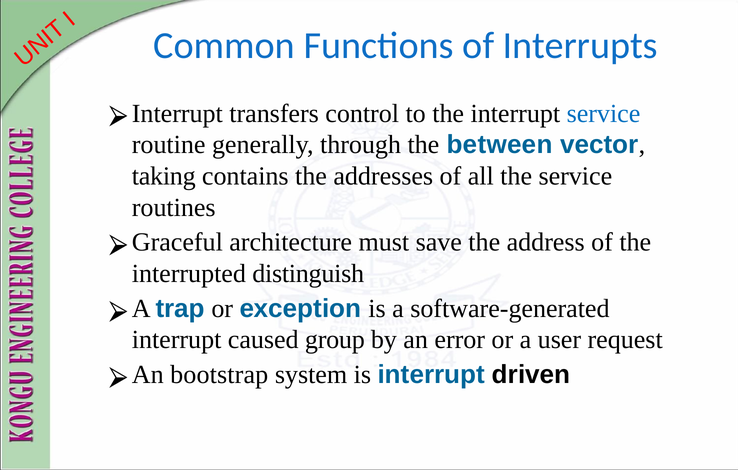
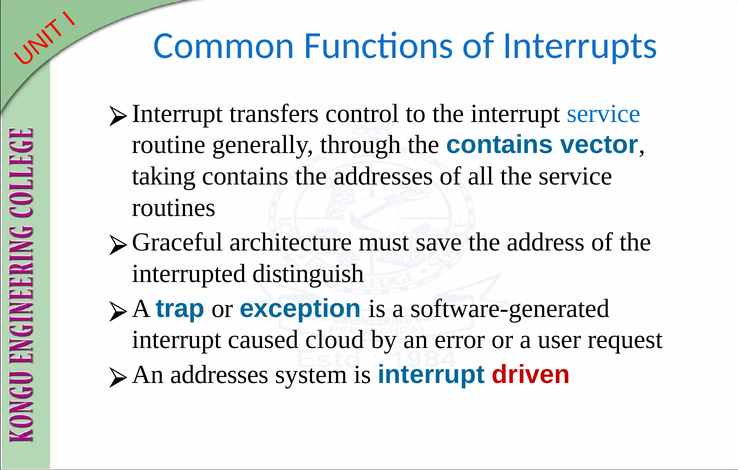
the between: between -> contains
group: group -> cloud
An bootstrap: bootstrap -> addresses
driven colour: black -> red
